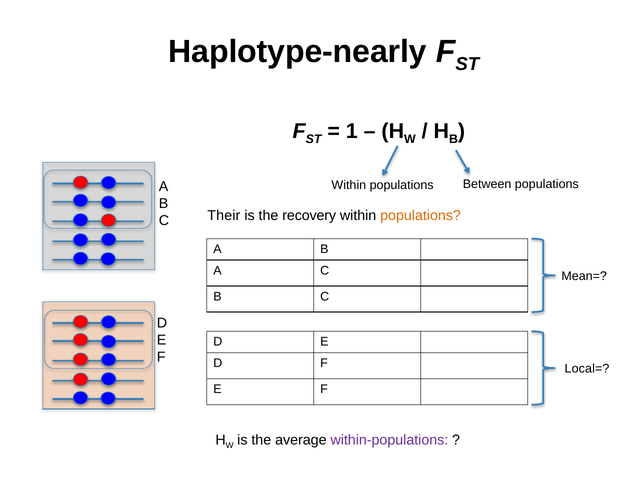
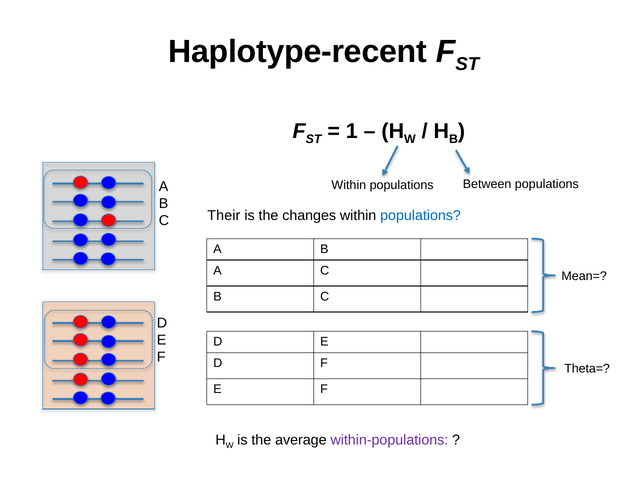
Haplotype-nearly: Haplotype-nearly -> Haplotype-recent
recovery: recovery -> changes
populations at (421, 216) colour: orange -> blue
Local=: Local= -> Theta=
